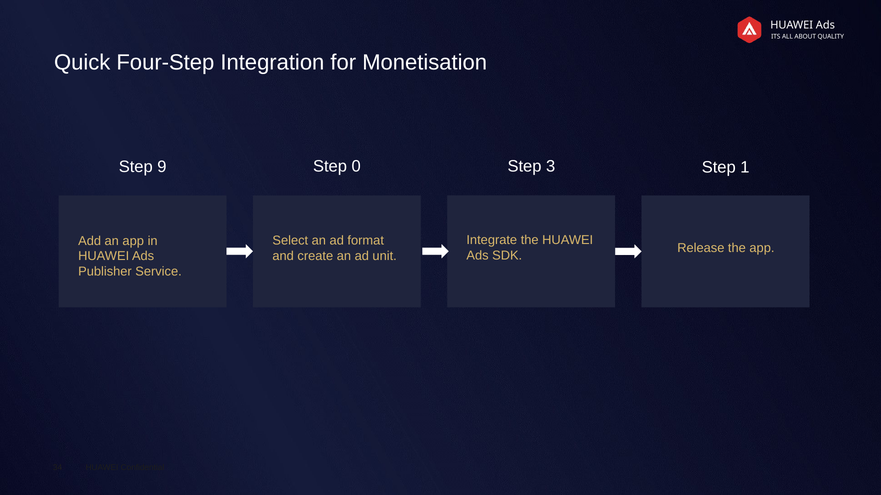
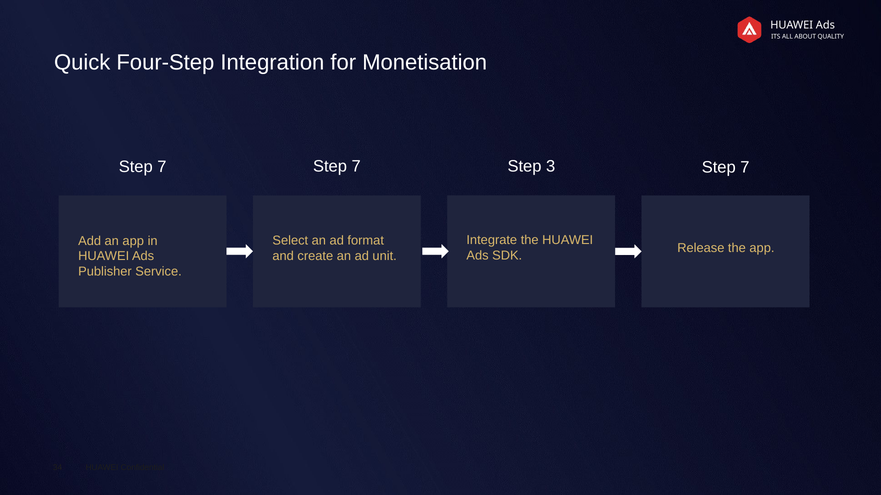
9 at (162, 167): 9 -> 7
0 at (356, 166): 0 -> 7
3 Step 1: 1 -> 7
